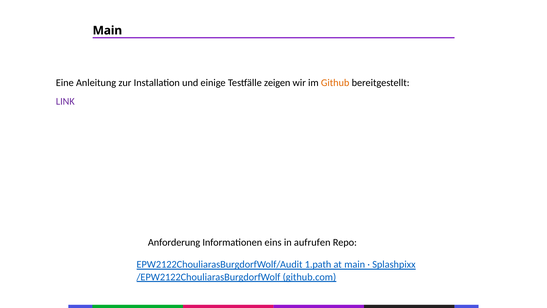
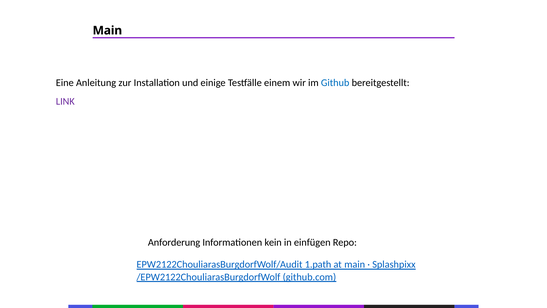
zeigen: zeigen -> einem
Github colour: orange -> blue
eins: eins -> kein
aufrufen: aufrufen -> einfügen
